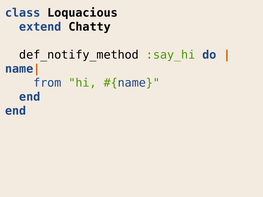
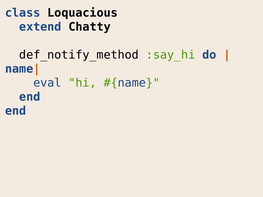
from: from -> eval
